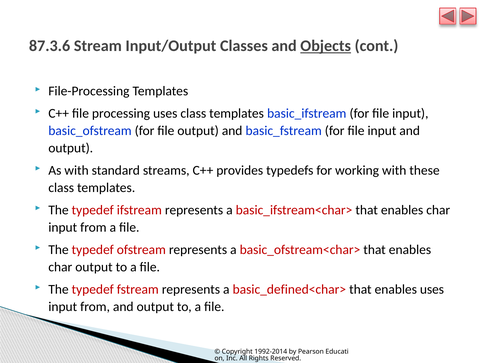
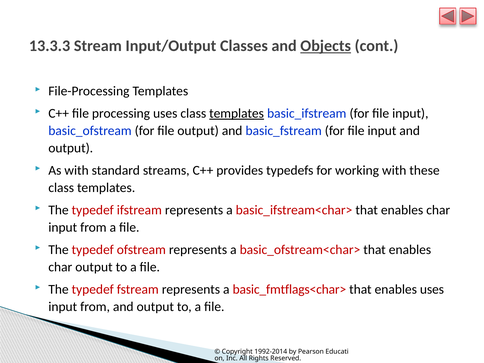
87.3.6: 87.3.6 -> 13.3.3
templates at (237, 113) underline: none -> present
basic_defined<char>: basic_defined<char> -> basic_fmtflags<char>
